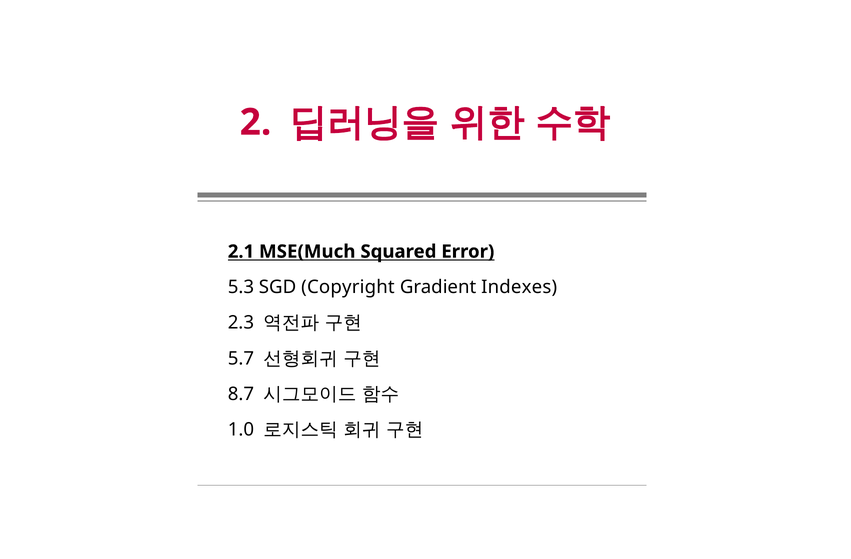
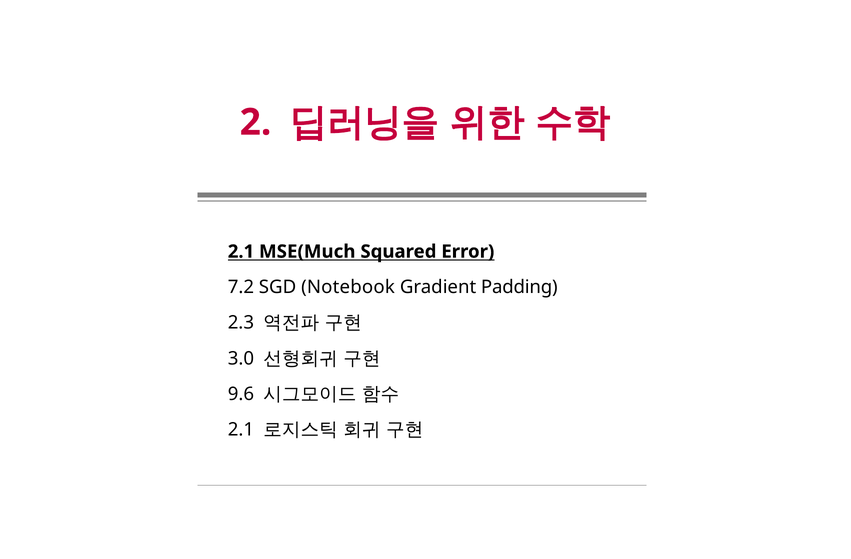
5.3: 5.3 -> 7.2
Copyright: Copyright -> Notebook
Indexes: Indexes -> Padding
5.7: 5.7 -> 3.0
8.7: 8.7 -> 9.6
1.0 at (241, 430): 1.0 -> 2.1
